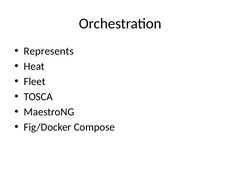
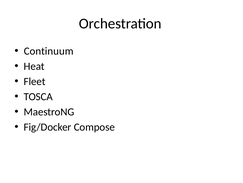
Represents: Represents -> Continuum
